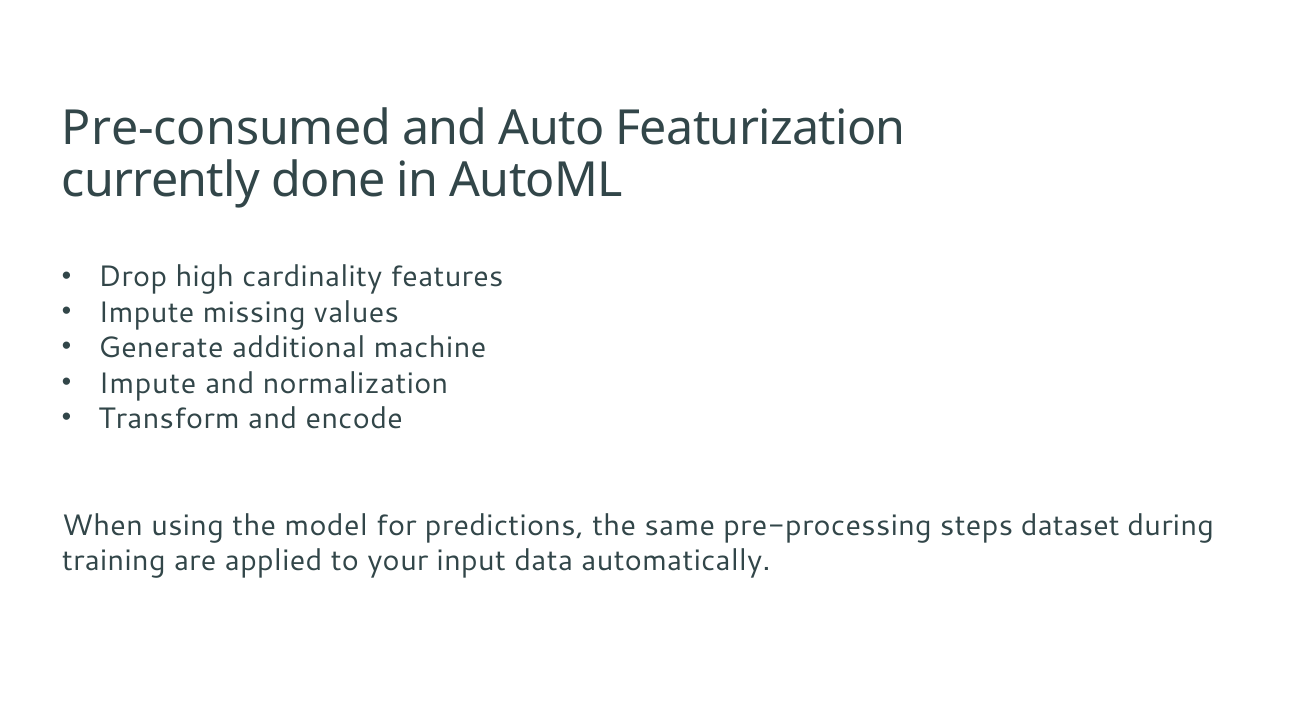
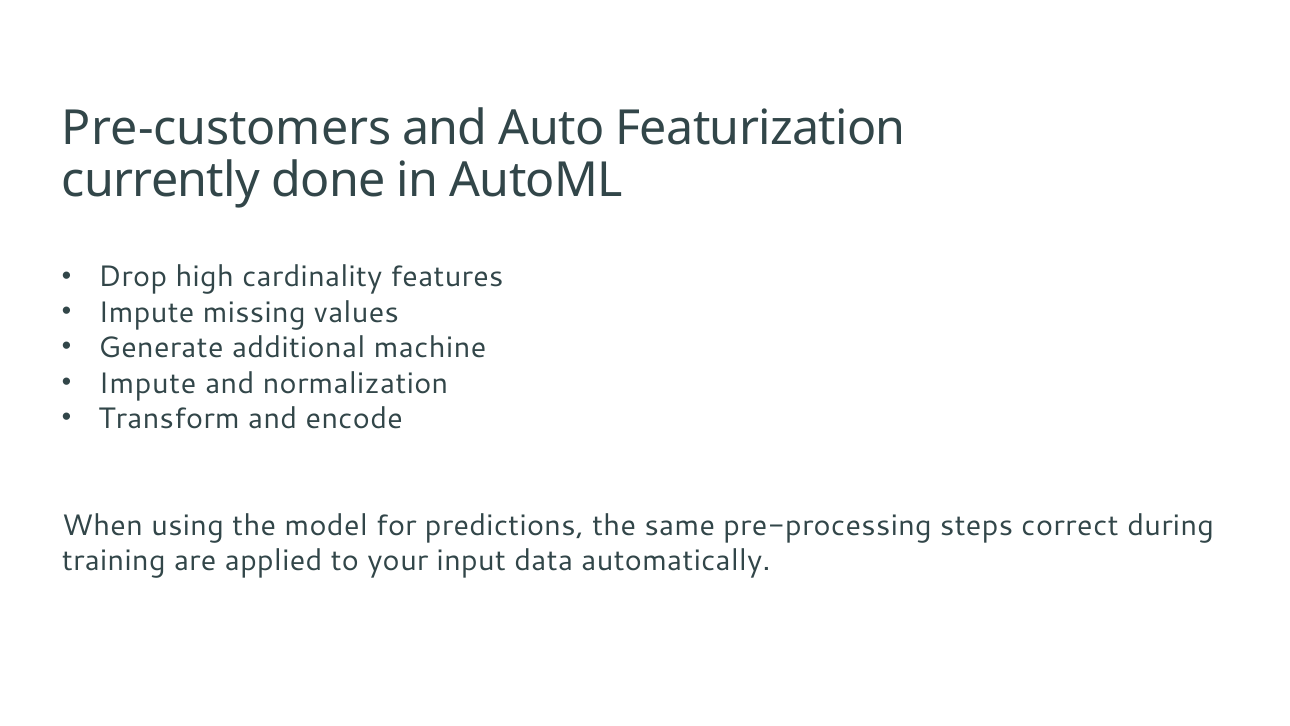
Pre-consumed: Pre-consumed -> Pre-customers
dataset: dataset -> correct
